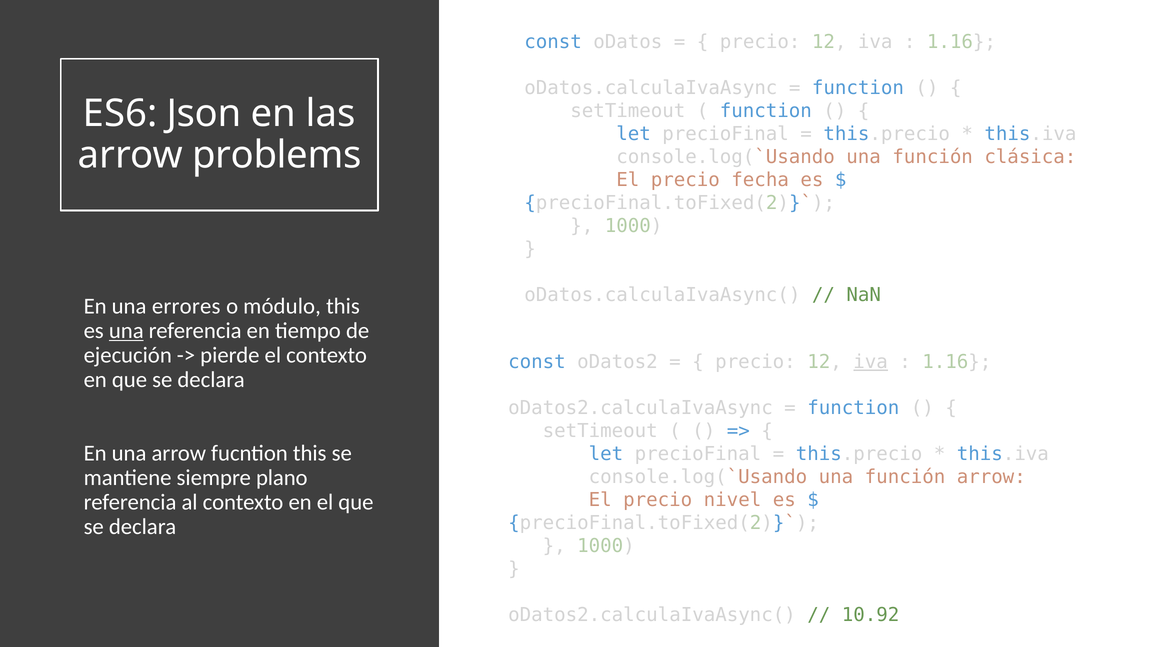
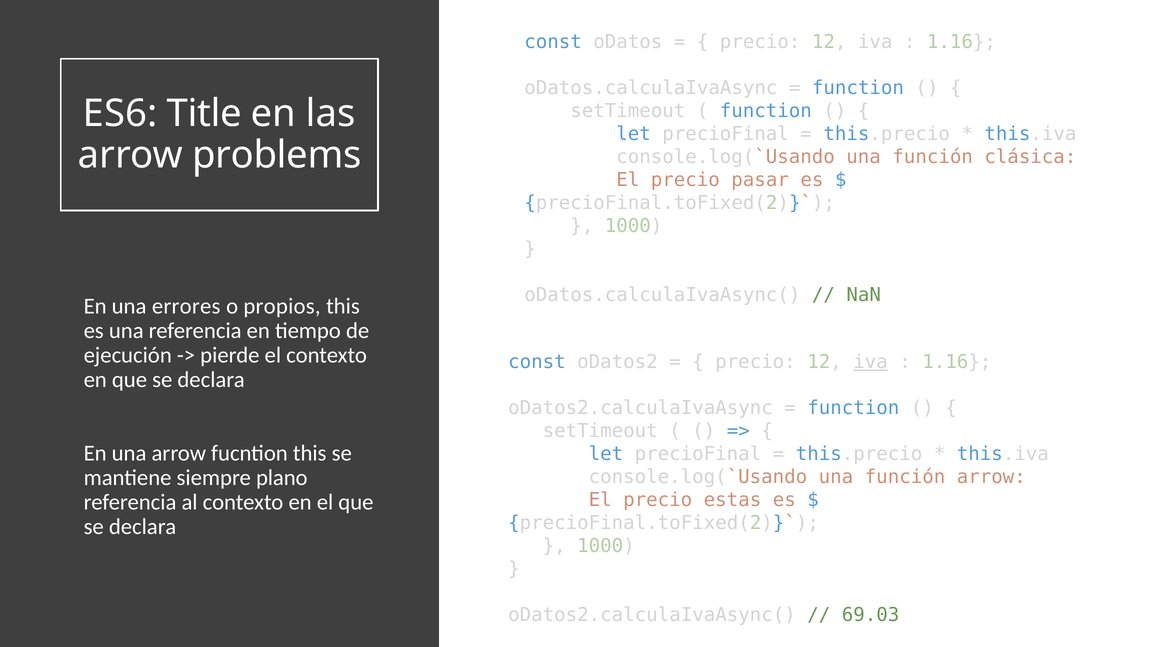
Json: Json -> Title
fecha: fecha -> pasar
módulo: módulo -> propios
una at (126, 331) underline: present -> none
nivel: nivel -> estas
10.92: 10.92 -> 69.03
